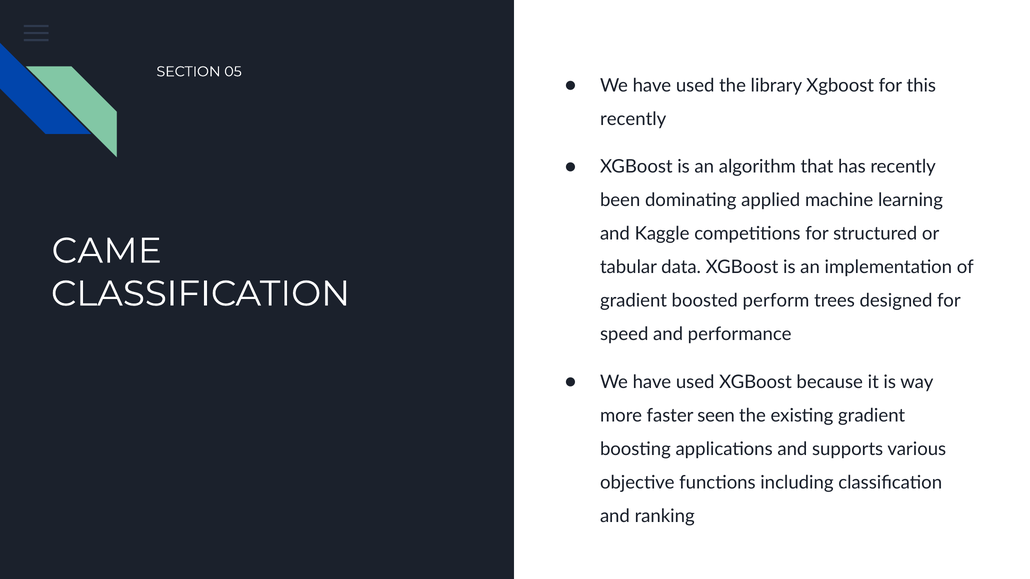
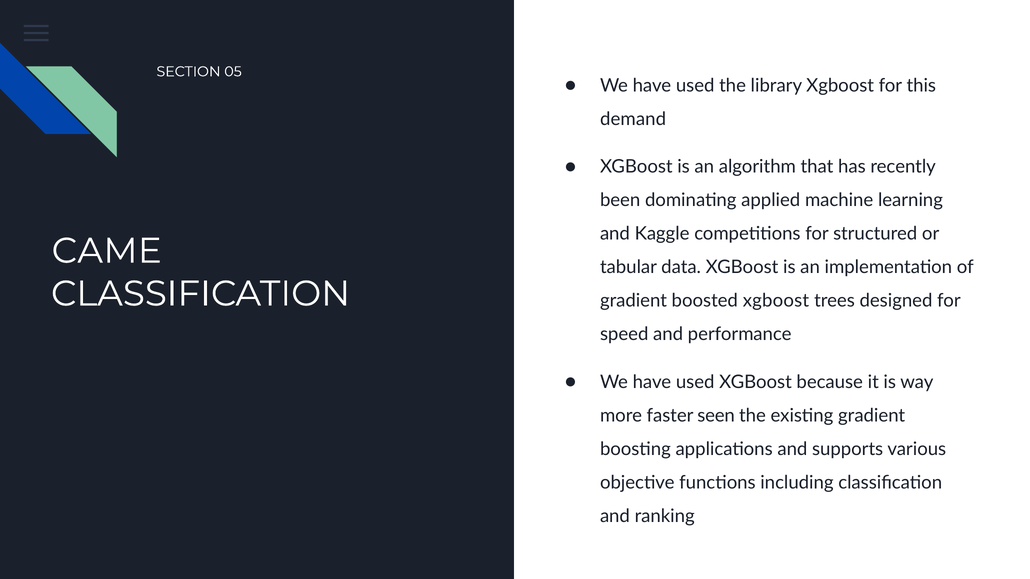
recently at (633, 119): recently -> demand
boosted perform: perform -> xgboost
